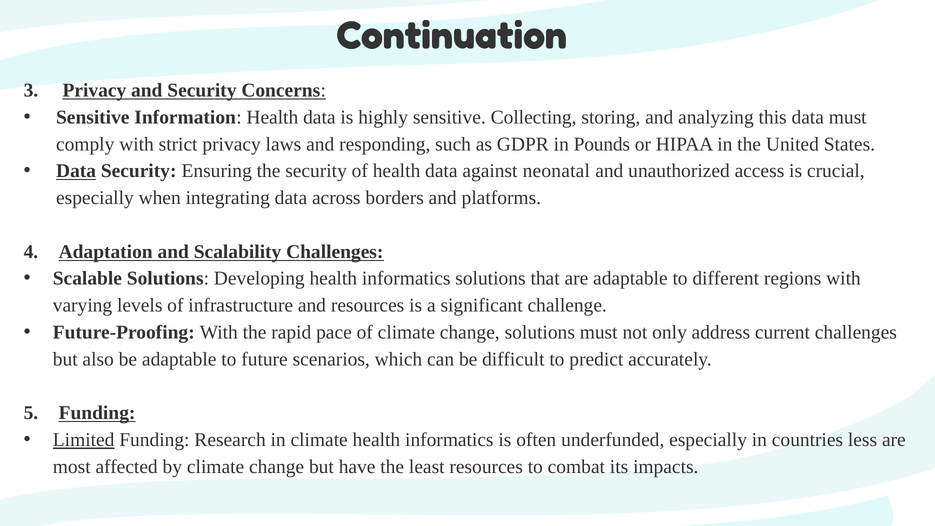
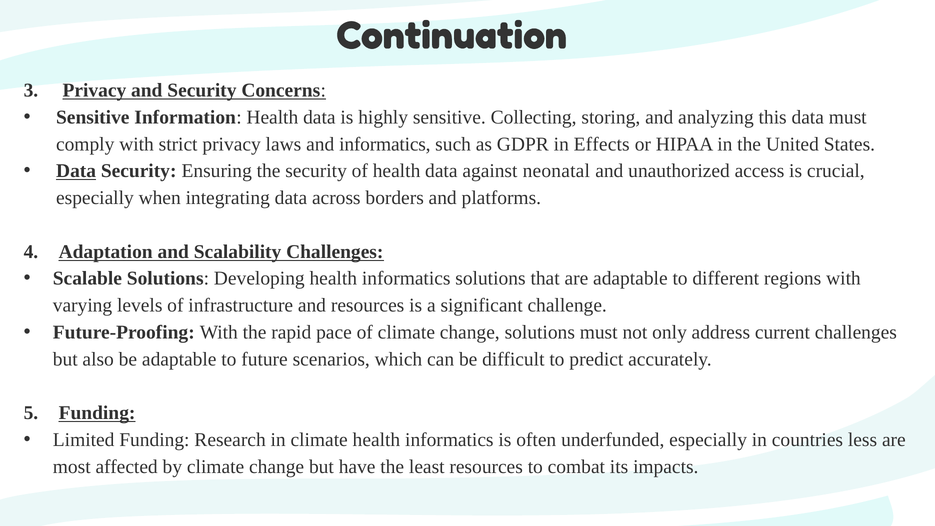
and responding: responding -> informatics
Pounds: Pounds -> Effects
Limited underline: present -> none
